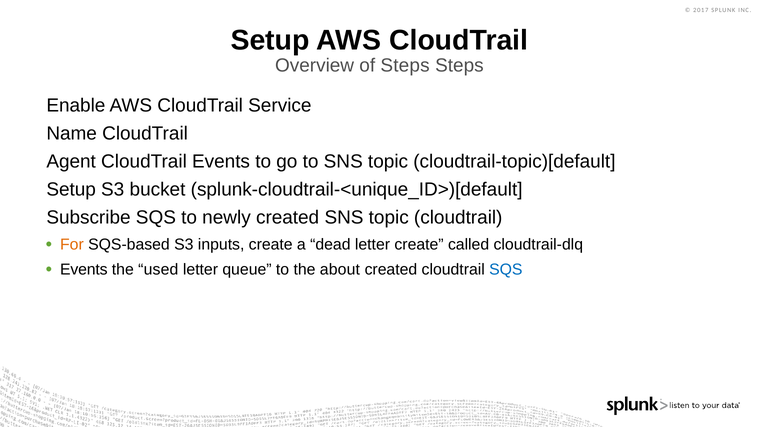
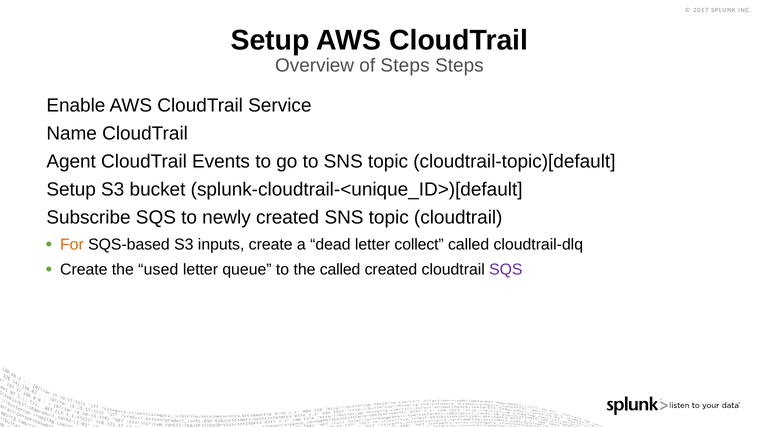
letter create: create -> collect
Events at (84, 270): Events -> Create
the about: about -> called
SQS at (506, 270) colour: blue -> purple
